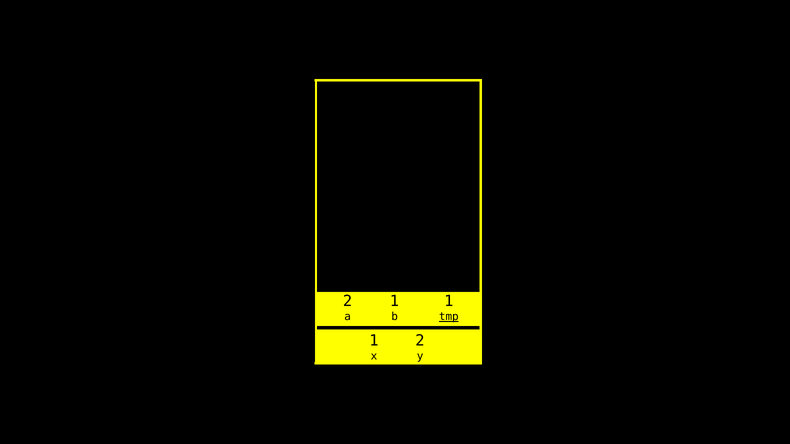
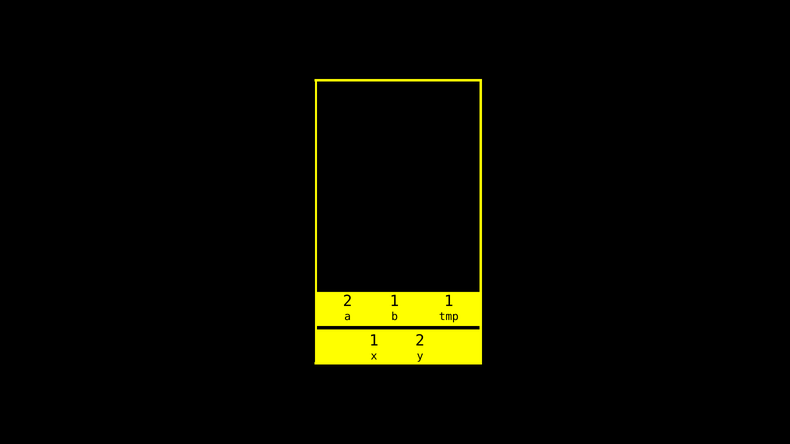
tmp underline: present -> none
